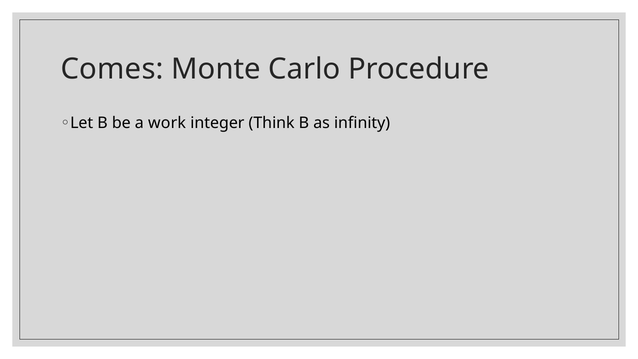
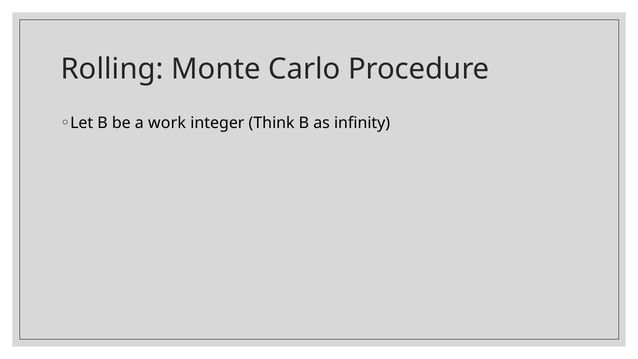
Comes: Comes -> Rolling
